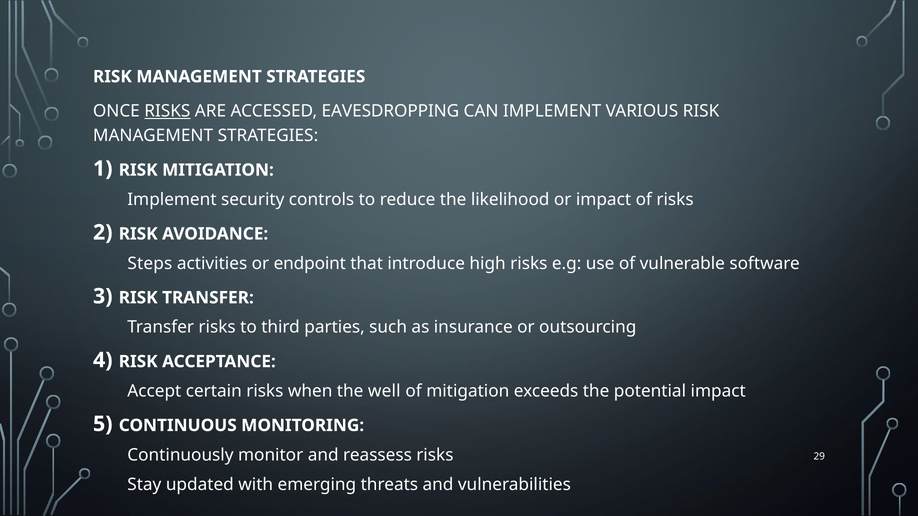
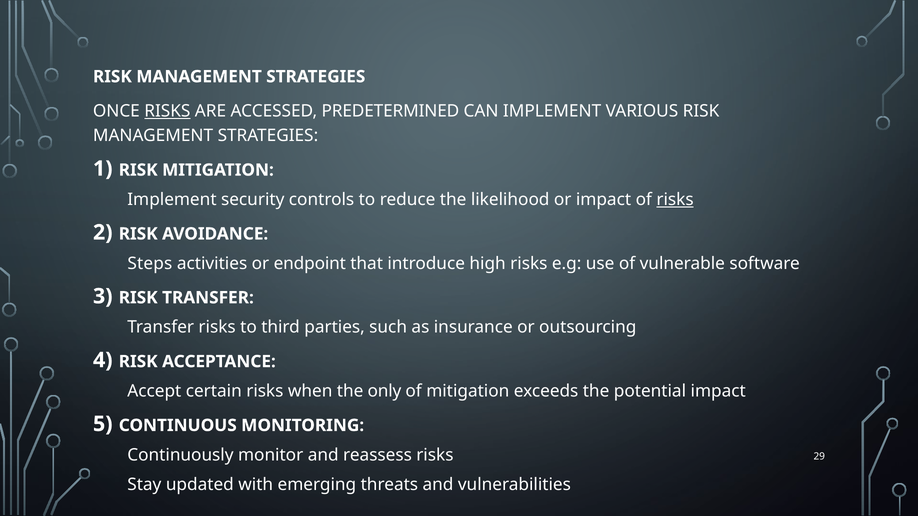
EAVESDROPPING: EAVESDROPPING -> PREDETERMINED
risks at (675, 200) underline: none -> present
well: well -> only
